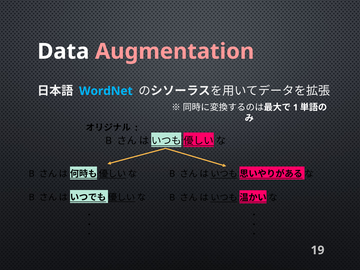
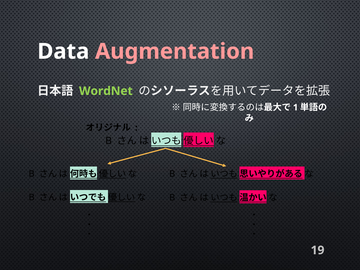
WordNet colour: light blue -> light green
